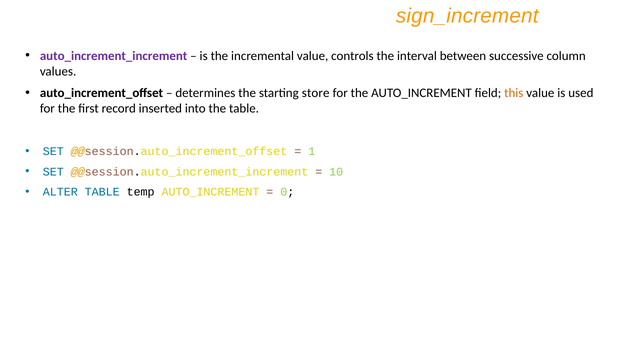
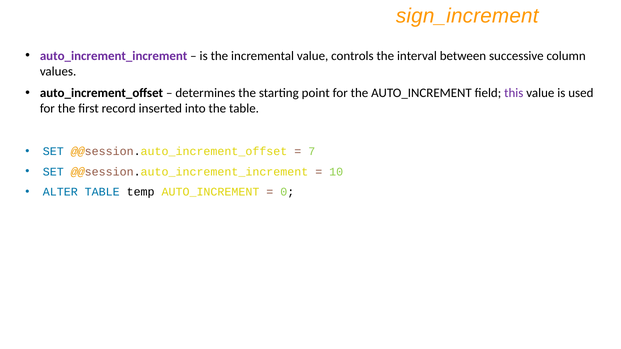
store: store -> point
this colour: orange -> purple
1: 1 -> 7
